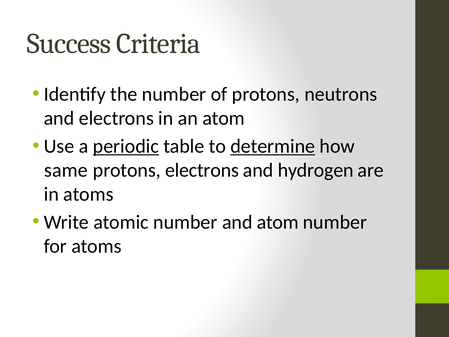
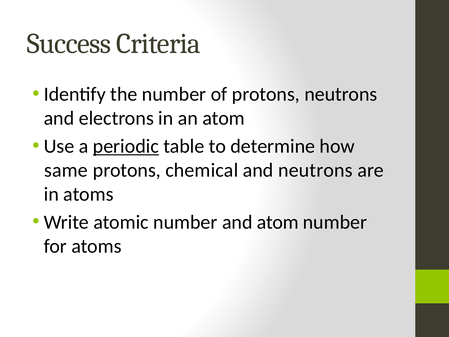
determine underline: present -> none
protons electrons: electrons -> chemical
and hydrogen: hydrogen -> neutrons
